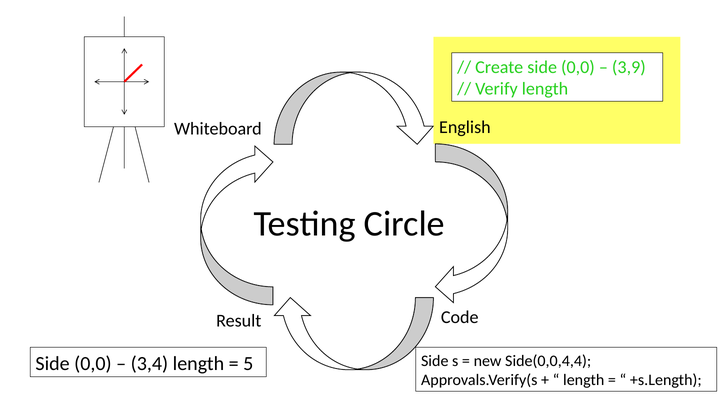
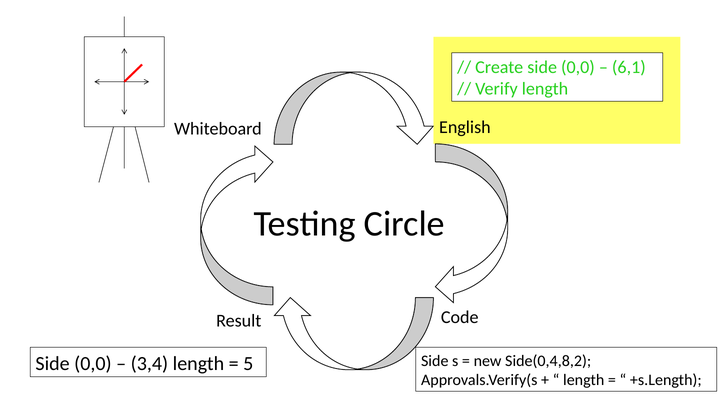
3,9: 3,9 -> 6,1
Side(0,0,4,4: Side(0,0,4,4 -> Side(0,4,8,2
